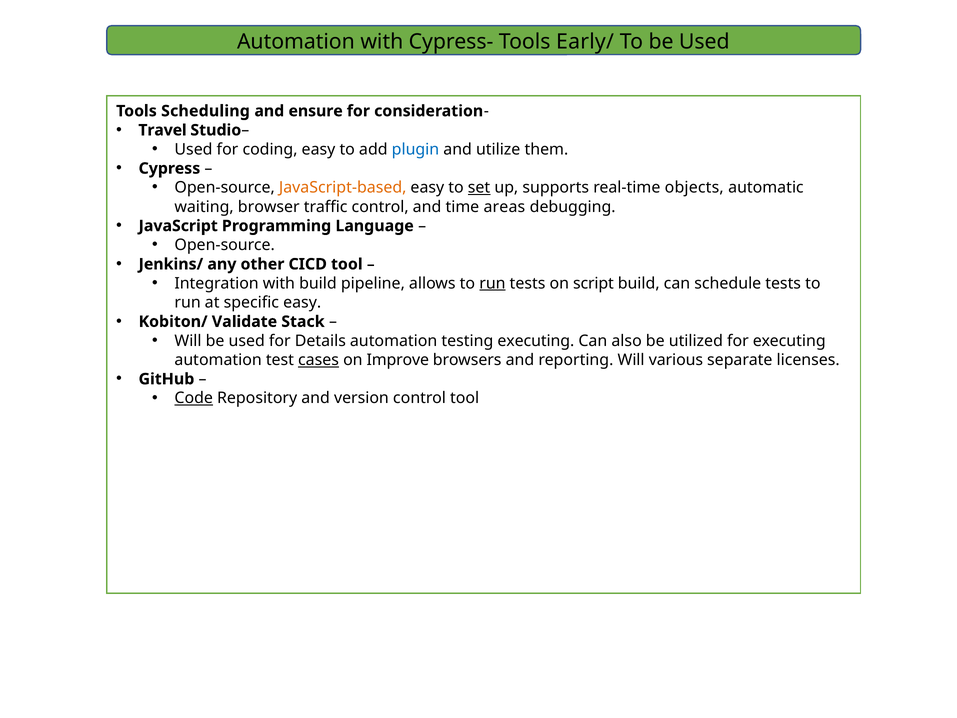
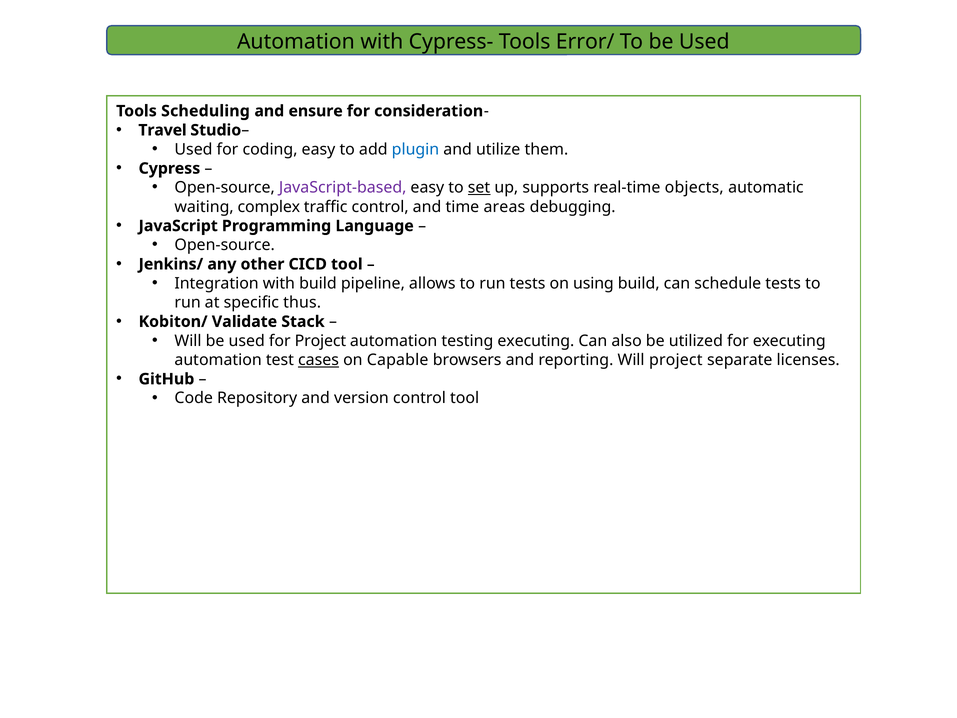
Early/: Early/ -> Error/
JavaScript-based colour: orange -> purple
browser: browser -> complex
run at (492, 283) underline: present -> none
script: script -> using
specific easy: easy -> thus
for Details: Details -> Project
Improve: Improve -> Capable
Will various: various -> project
Code underline: present -> none
